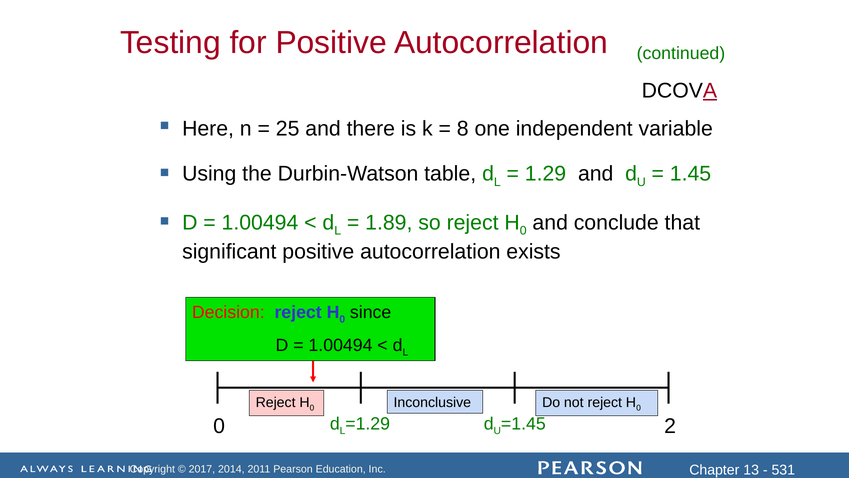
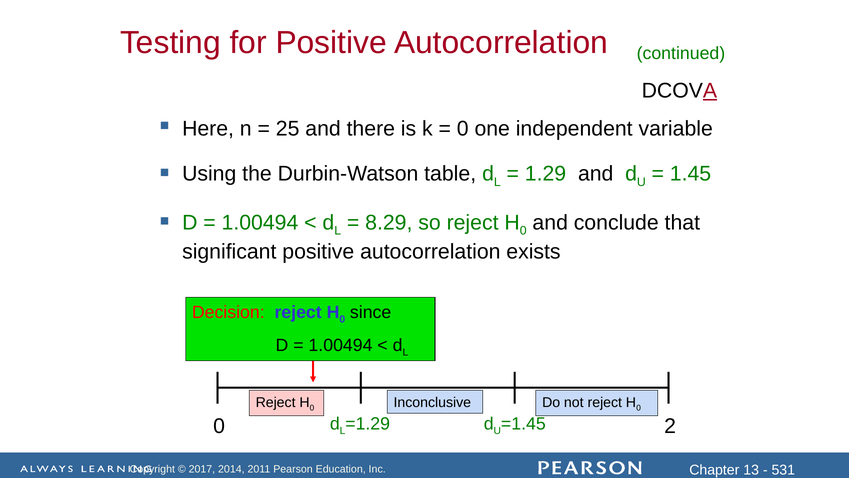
8 at (463, 129): 8 -> 0
1.89: 1.89 -> 8.29
